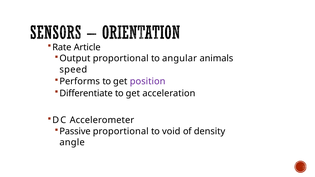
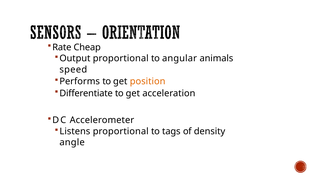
Article: Article -> Cheap
position colour: purple -> orange
Passive: Passive -> Listens
void: void -> tags
